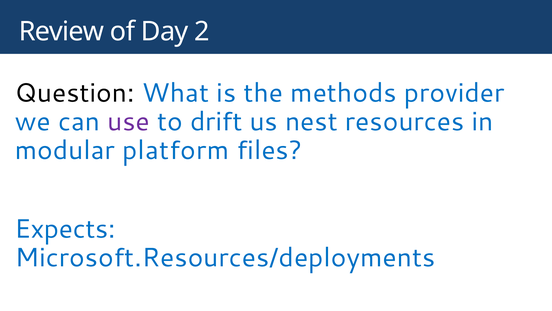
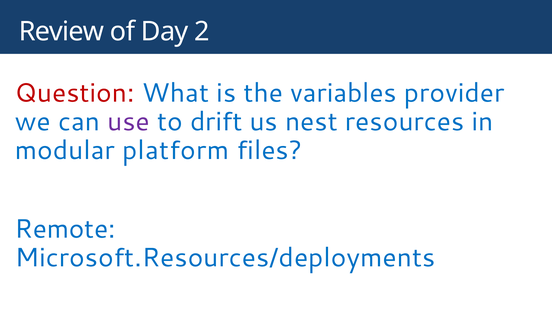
Question colour: black -> red
methods: methods -> variables
Expects: Expects -> Remote
